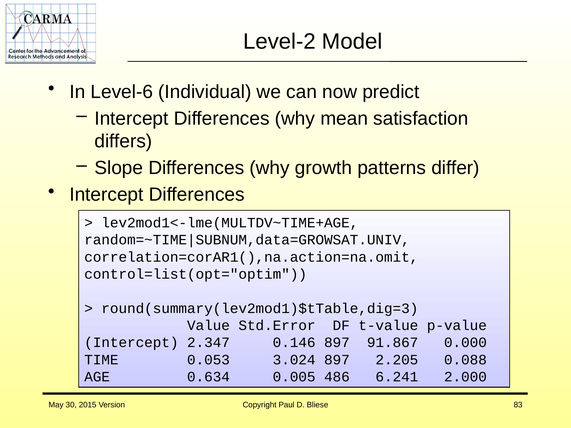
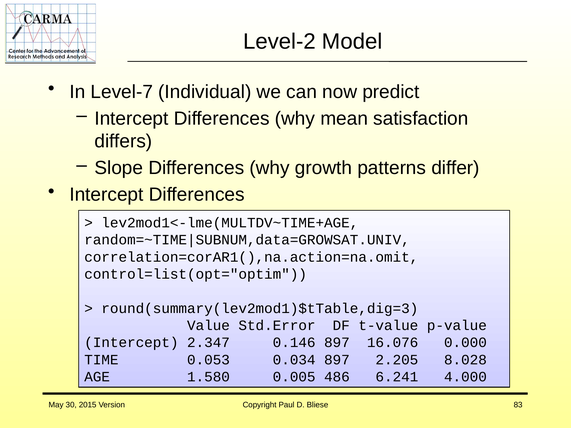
Level-6: Level-6 -> Level-7
91.867: 91.867 -> 16.076
3.024: 3.024 -> 0.034
0.088: 0.088 -> 8.028
0.634: 0.634 -> 1.580
2.000: 2.000 -> 4.000
